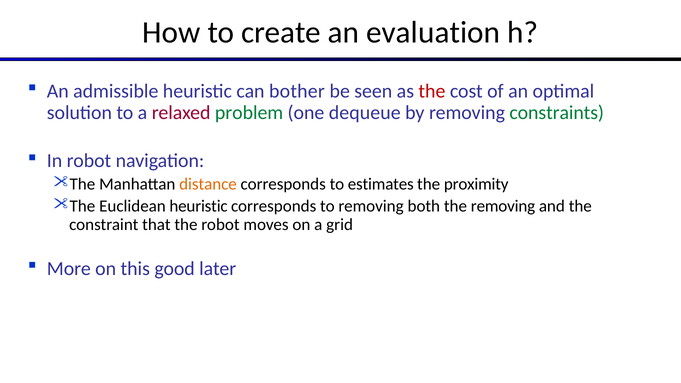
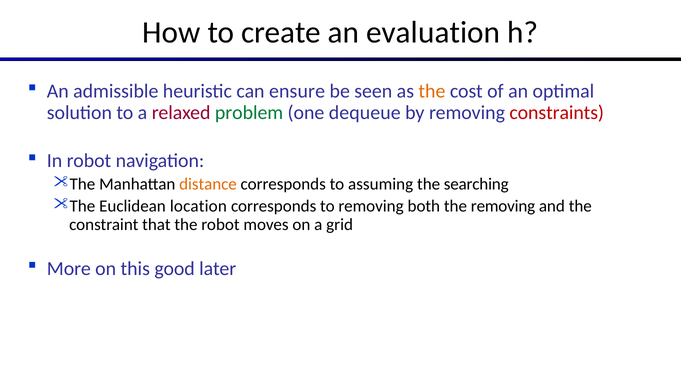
bother: bother -> ensure
the at (432, 91) colour: red -> orange
constraints colour: green -> red
estimates: estimates -> assuming
proximity: proximity -> searching
Euclidean heuristic: heuristic -> location
